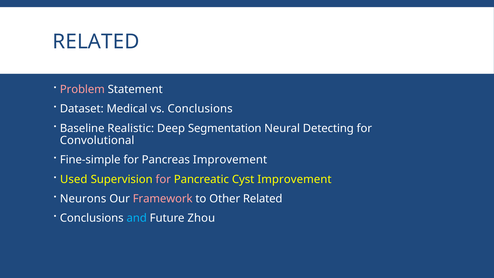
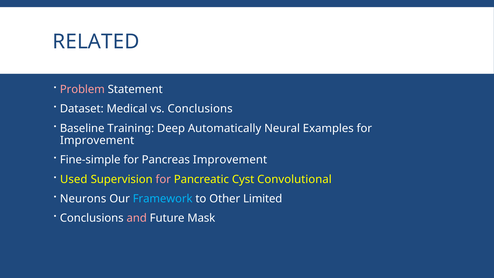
Realistic: Realistic -> Training
Segmentation: Segmentation -> Automatically
Detecting: Detecting -> Examples
Convolutional at (97, 140): Convolutional -> Improvement
Cyst Improvement: Improvement -> Convolutional
Framework colour: pink -> light blue
Other Related: Related -> Limited
and colour: light blue -> pink
Zhou: Zhou -> Mask
